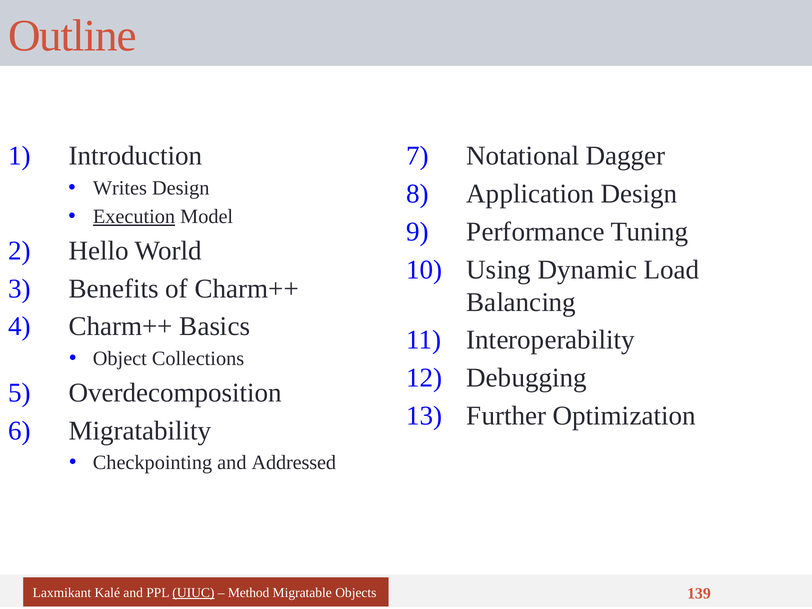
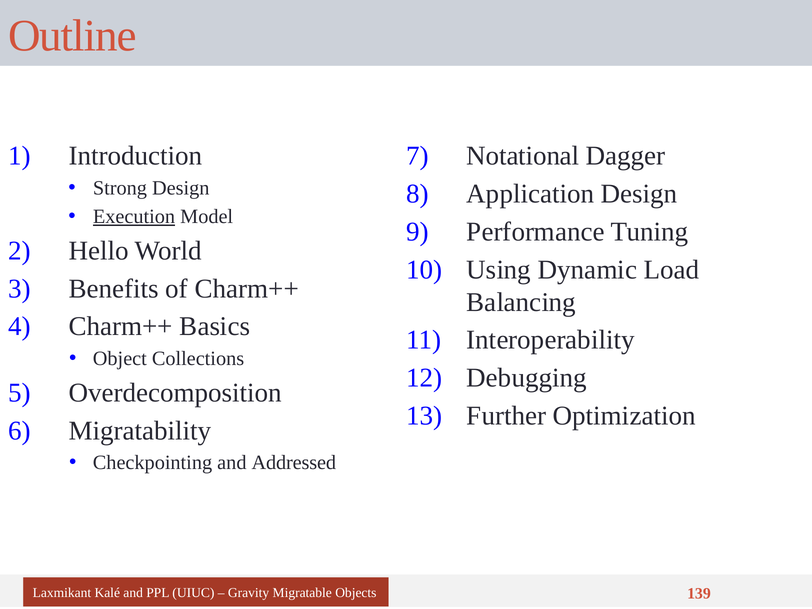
Writes: Writes -> Strong
UIUC underline: present -> none
Method: Method -> Gravity
